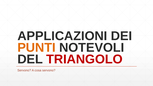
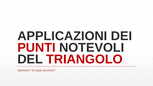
PUNTI colour: orange -> red
